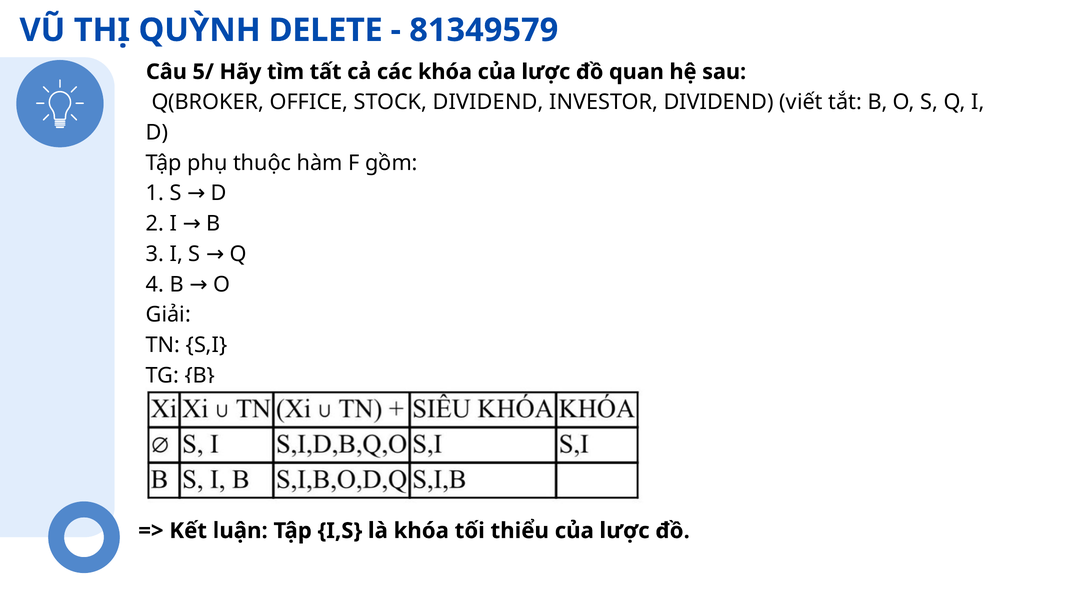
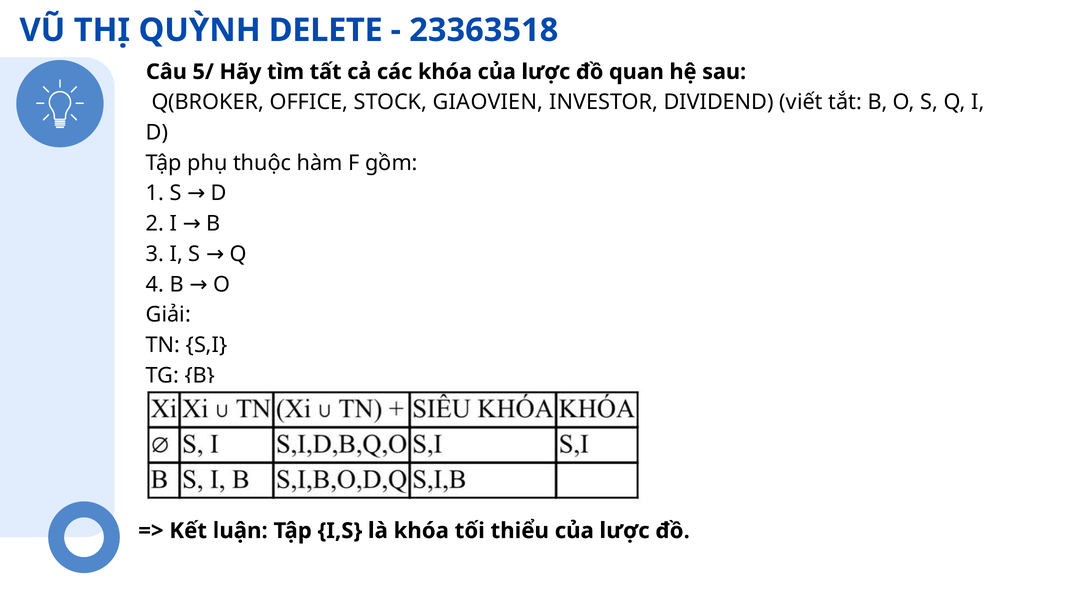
81349579: 81349579 -> 23363518
STOCK DIVIDEND: DIVIDEND -> GIAOVIEN
